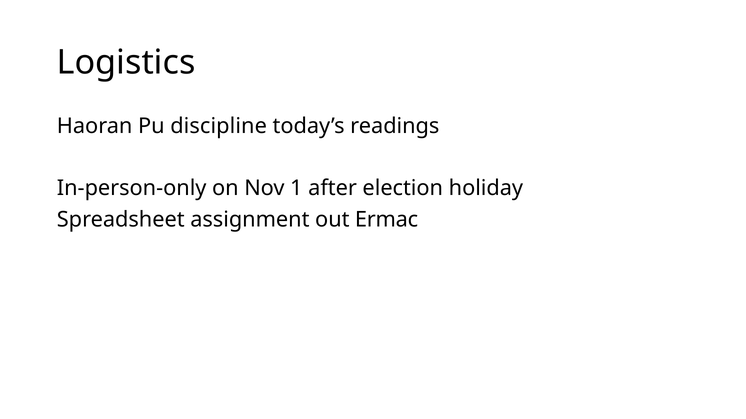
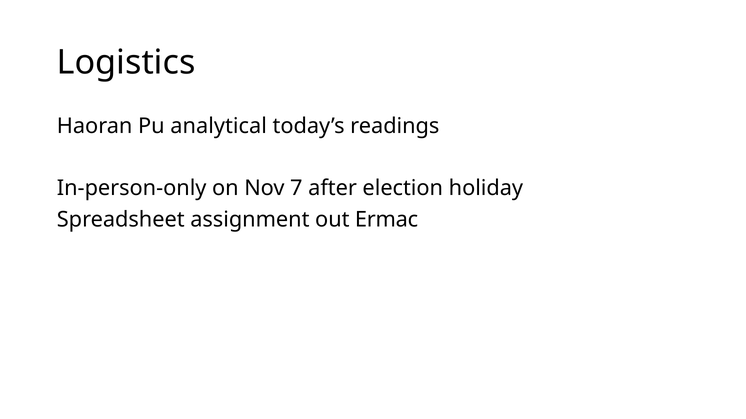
discipline: discipline -> analytical
1: 1 -> 7
